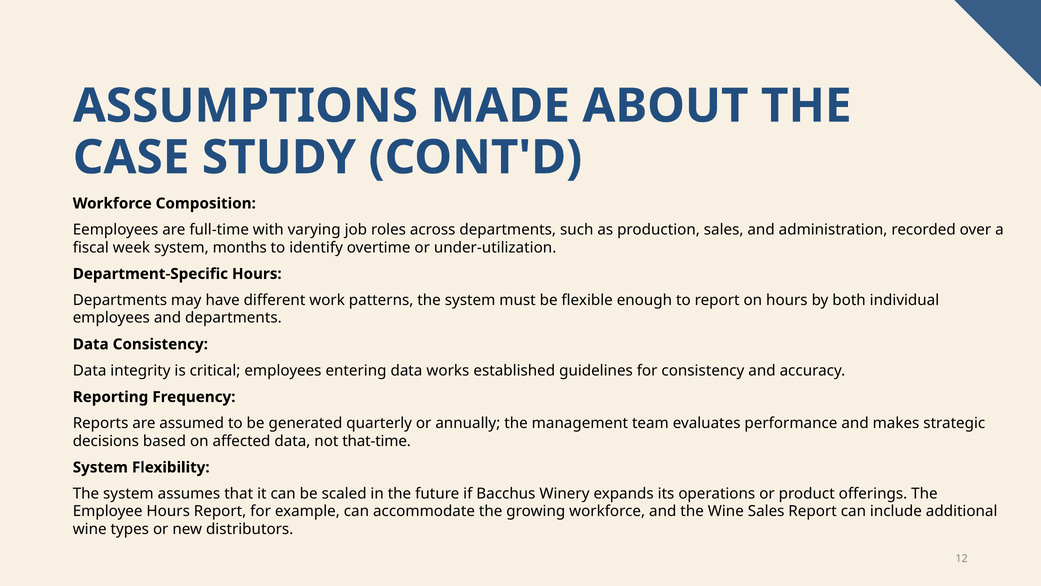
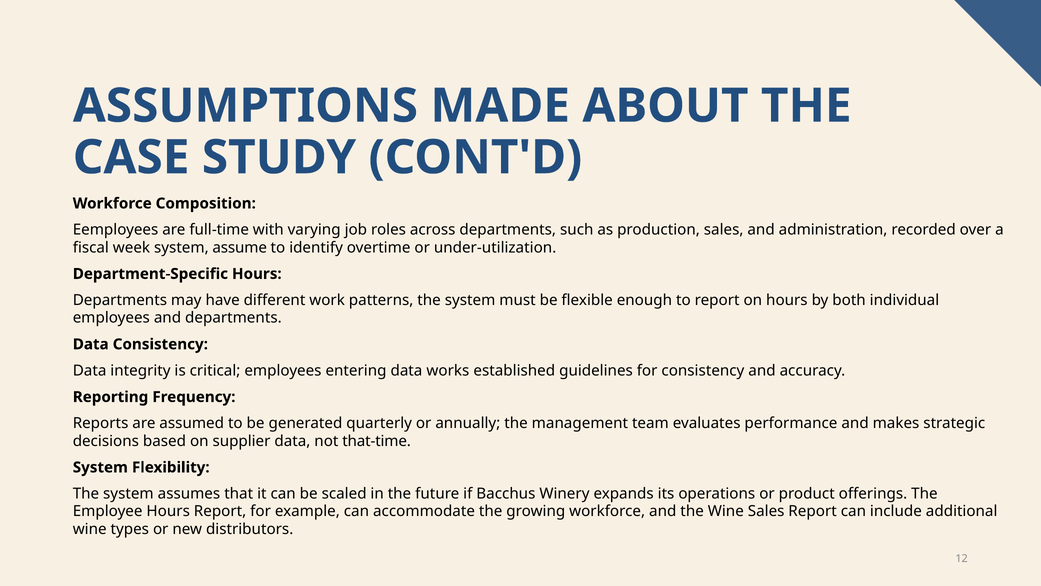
months: months -> assume
affected: affected -> supplier
